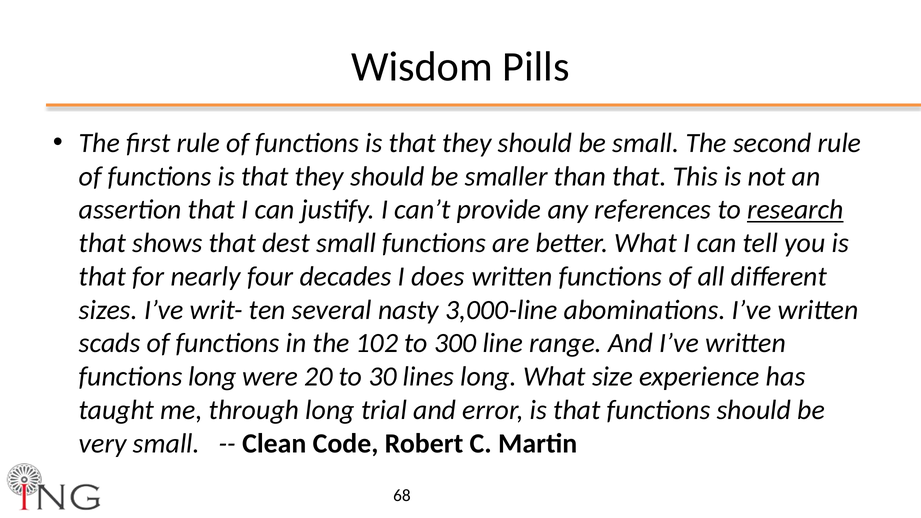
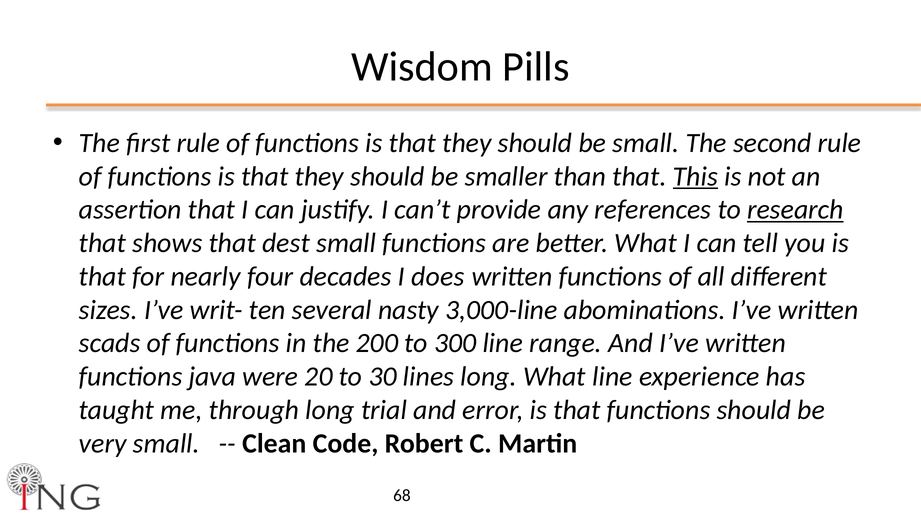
This underline: none -> present
102: 102 -> 200
functions long: long -> java
What size: size -> line
